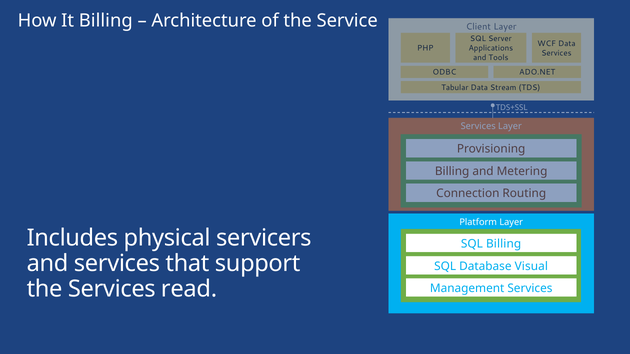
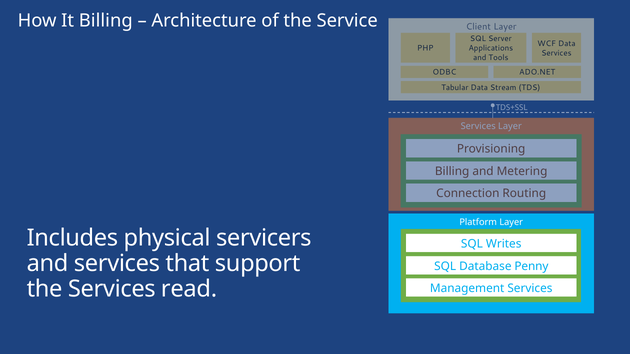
SQL Billing: Billing -> Writes
Visual: Visual -> Penny
